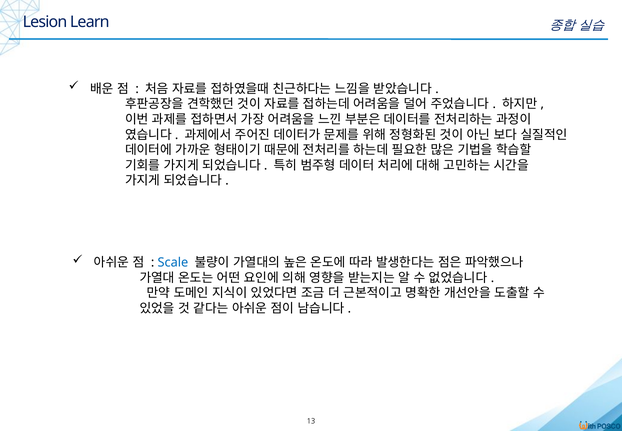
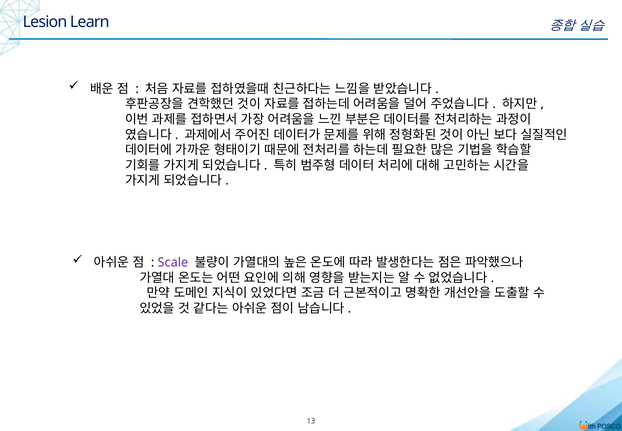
Scale colour: blue -> purple
